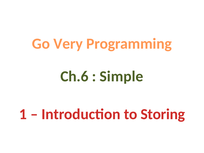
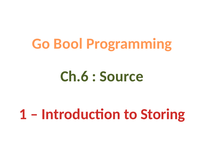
Very: Very -> Bool
Simple: Simple -> Source
